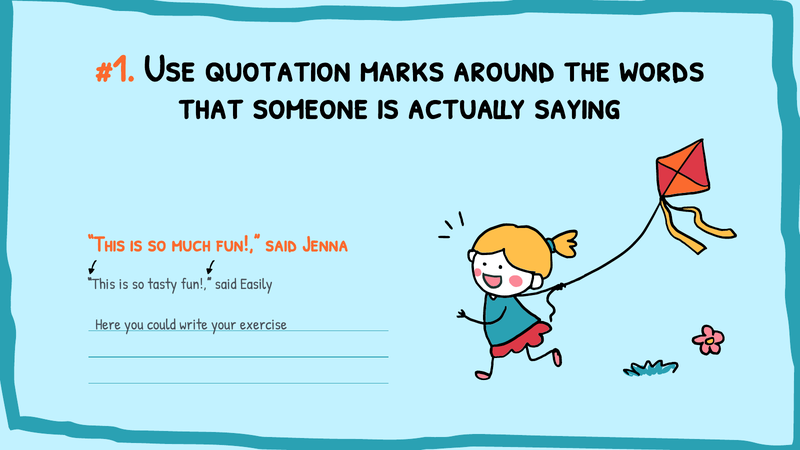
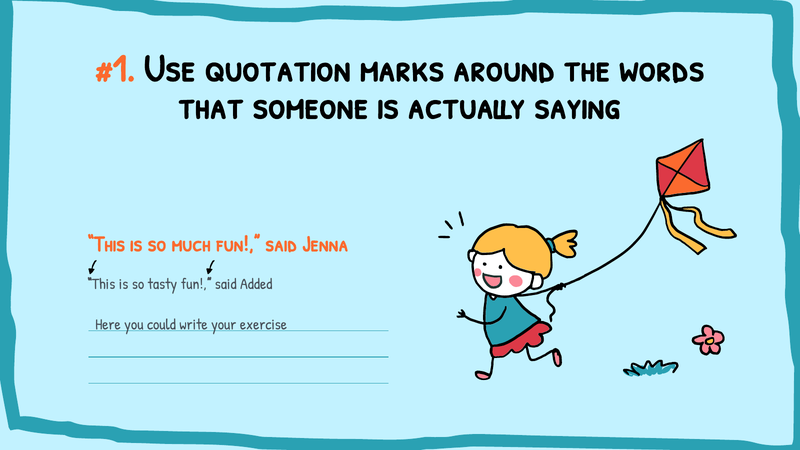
Easily: Easily -> Added
